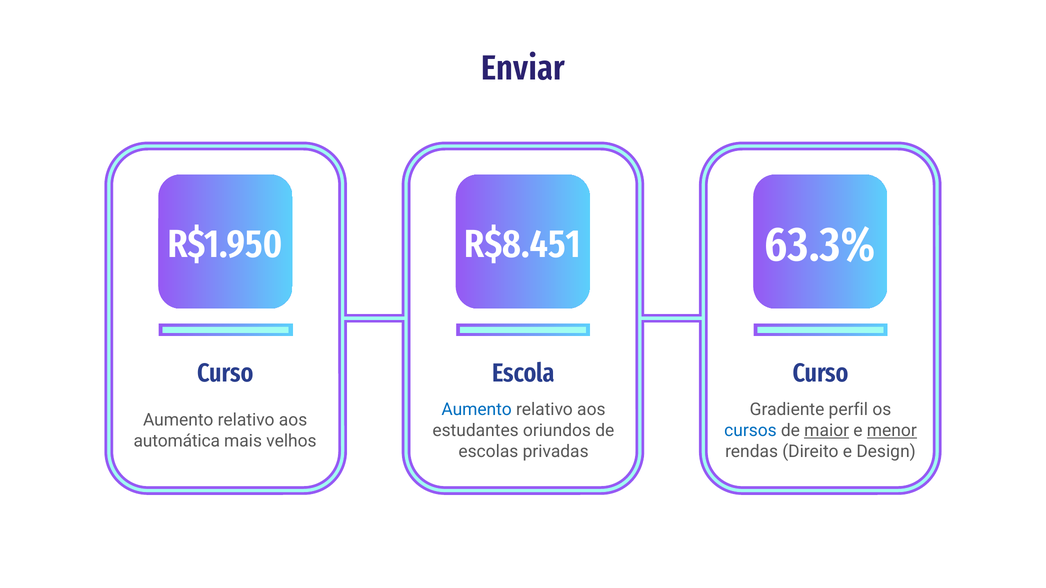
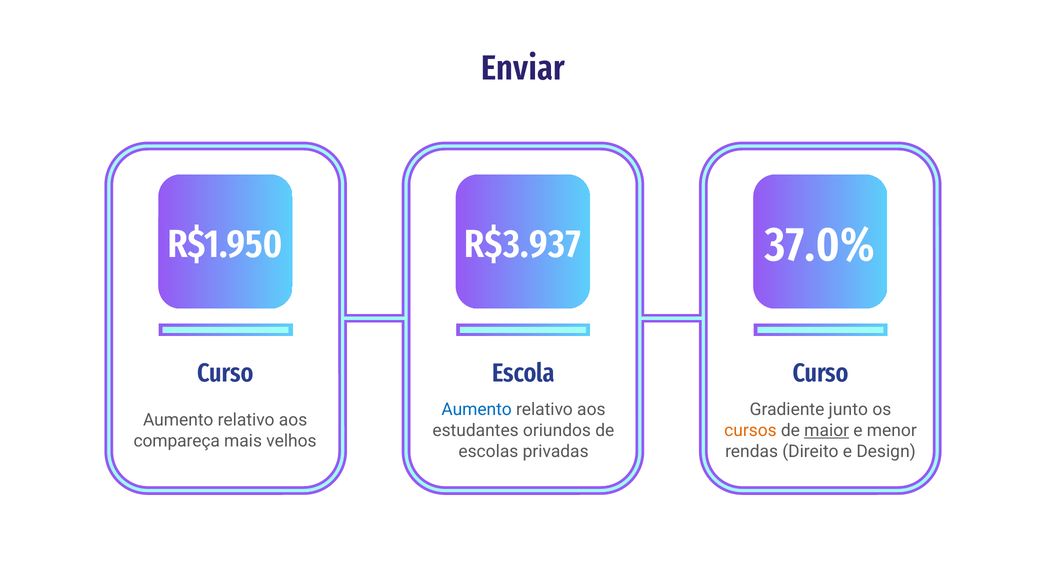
63.3%: 63.3% -> 37.0%
R$8.451: R$8.451 -> R$3.937
perfil: perfil -> junto
cursos colour: blue -> orange
menor underline: present -> none
automática: automática -> compareça
